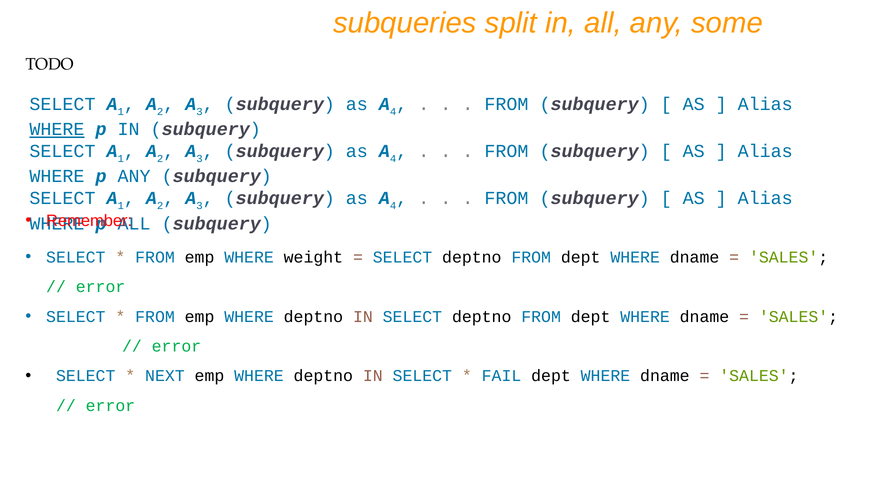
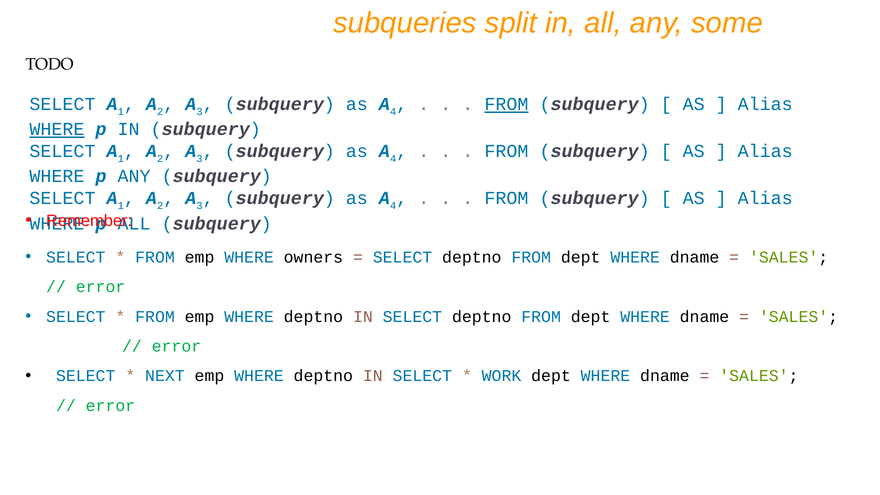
FROM at (506, 104) underline: none -> present
weight: weight -> owners
FAIL: FAIL -> WORK
